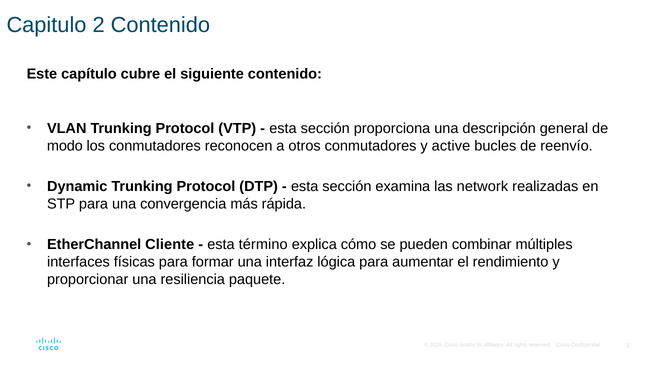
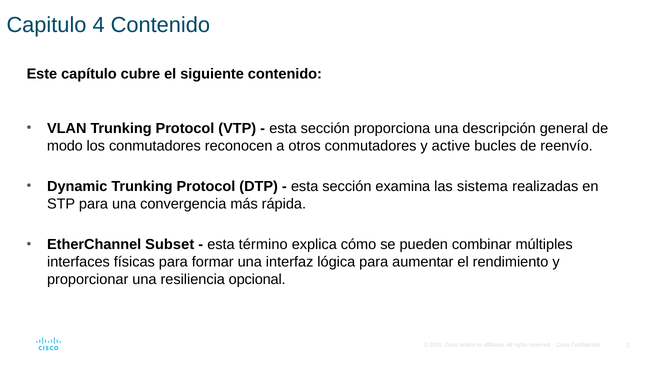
Capitulo 2: 2 -> 4
network: network -> sistema
Cliente: Cliente -> Subset
paquete: paquete -> opcional
